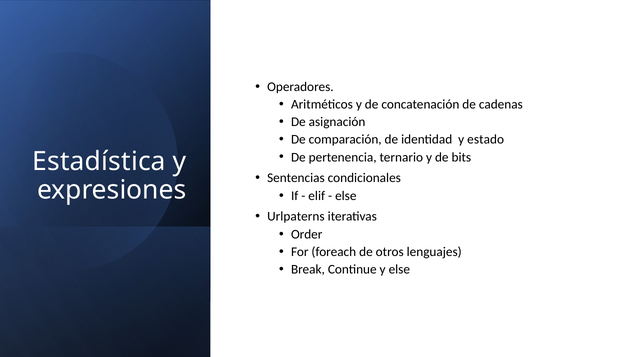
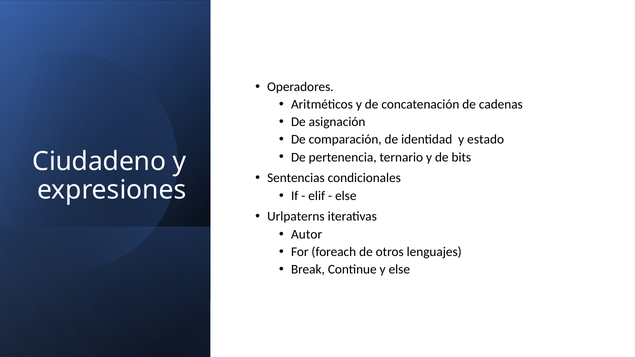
Estadística: Estadística -> Ciudadeno
Order: Order -> Autor
